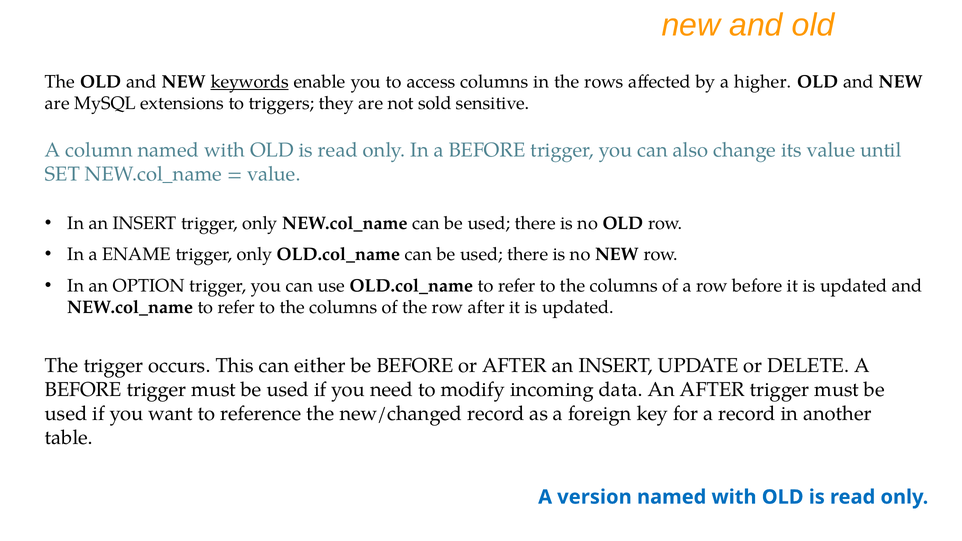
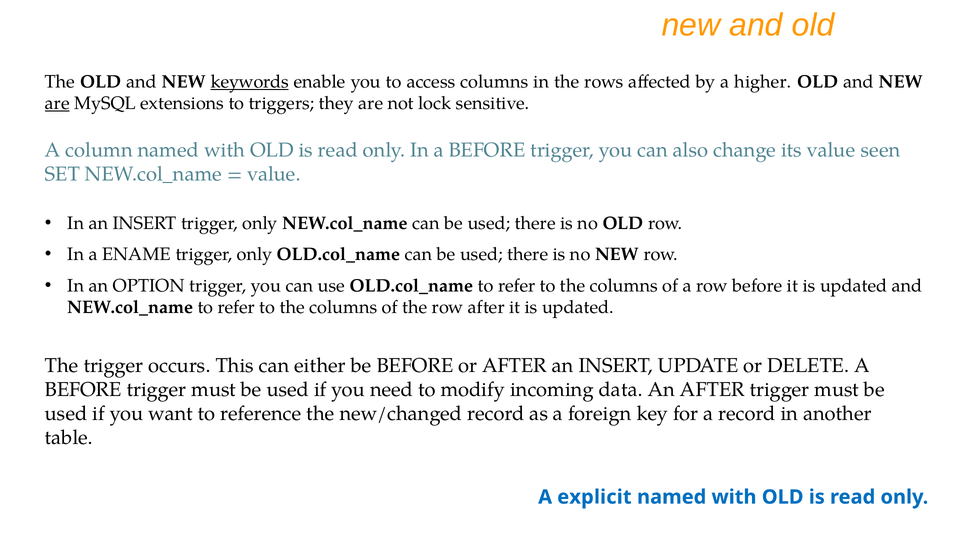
are at (57, 103) underline: none -> present
sold: sold -> lock
until: until -> seen
version: version -> explicit
